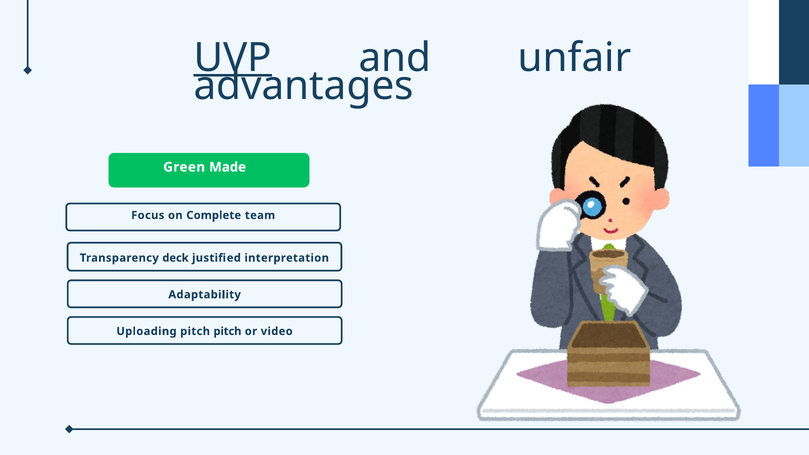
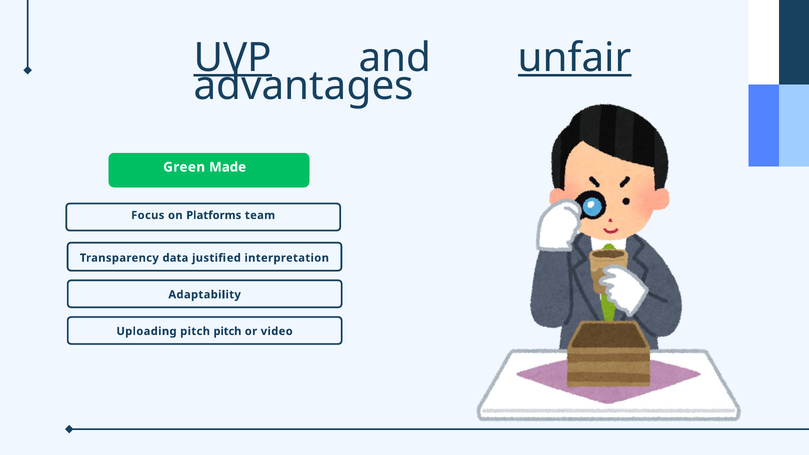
unfair underline: none -> present
Complete: Complete -> Platforms
deck: deck -> data
